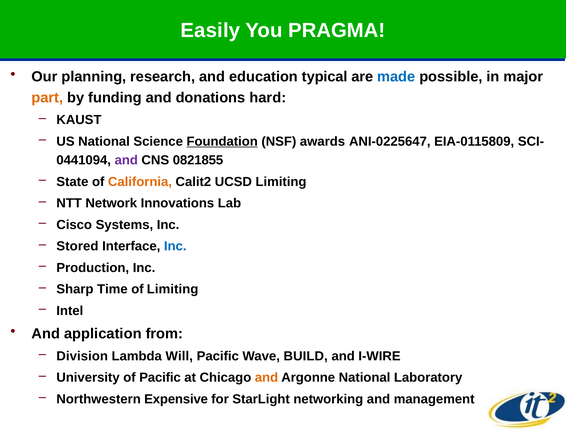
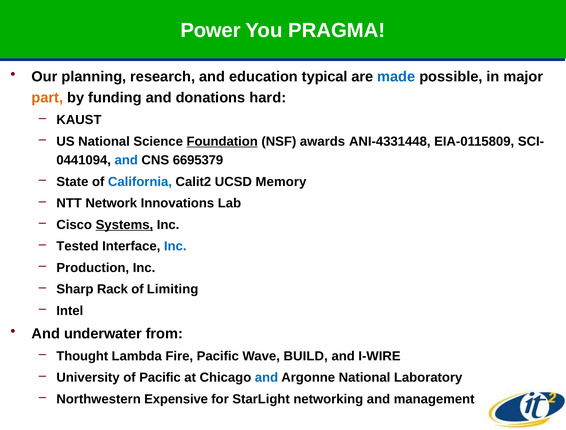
Easily: Easily -> Power
ANI-0225647: ANI-0225647 -> ANI-4331448
and at (126, 160) colour: purple -> blue
0821855: 0821855 -> 6695379
California colour: orange -> blue
UCSD Limiting: Limiting -> Memory
Systems underline: none -> present
Stored: Stored -> Tested
Time: Time -> Rack
application: application -> underwater
Division: Division -> Thought
Will: Will -> Fire
and at (266, 377) colour: orange -> blue
